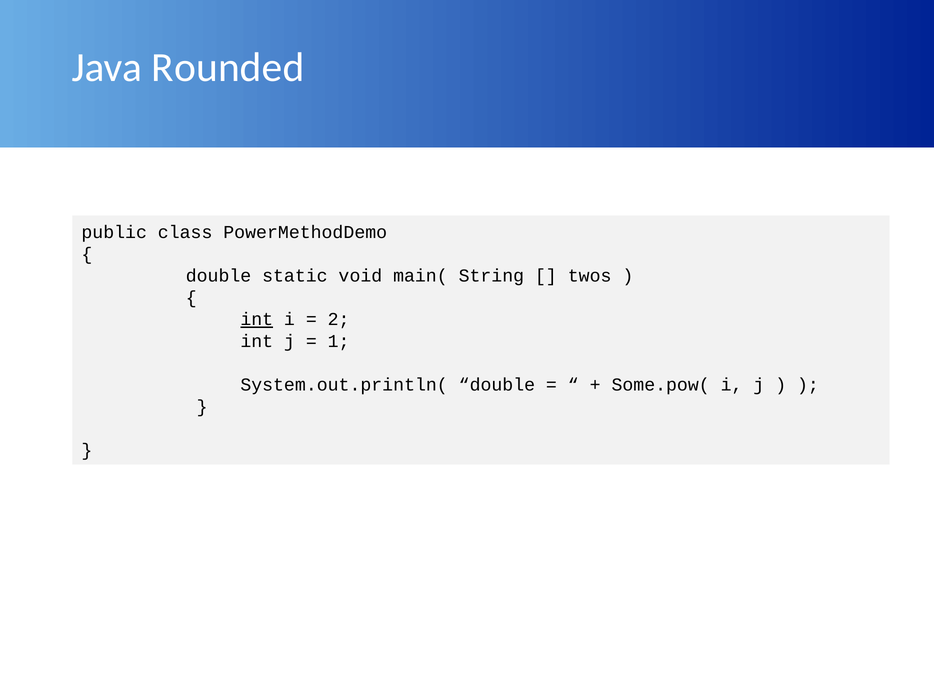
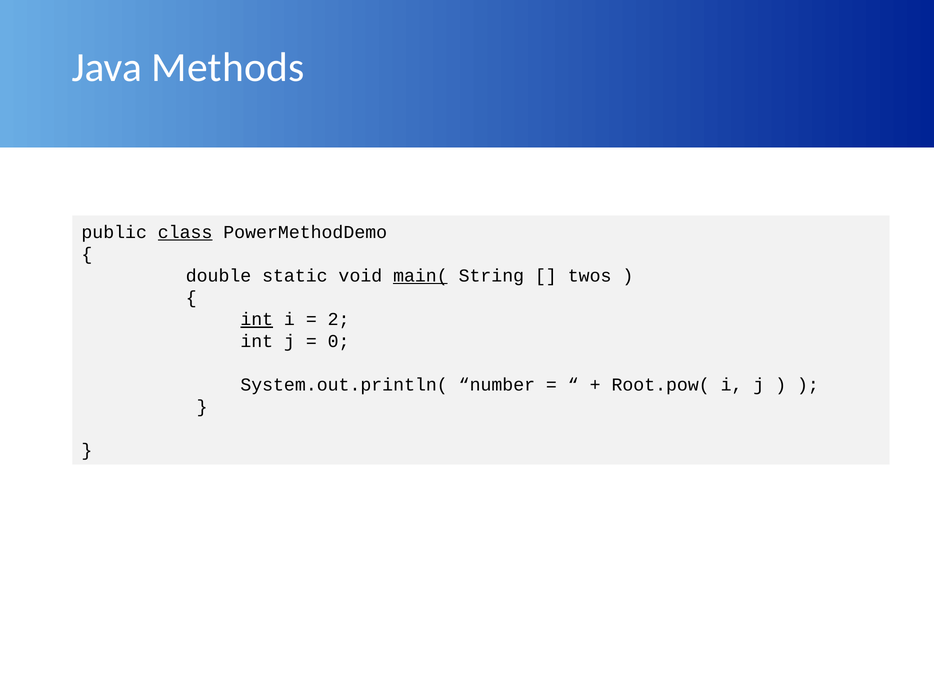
Rounded: Rounded -> Methods
class underline: none -> present
main( underline: none -> present
1: 1 -> 0
System.out.println( double: double -> number
Some.pow(: Some.pow( -> Root.pow(
